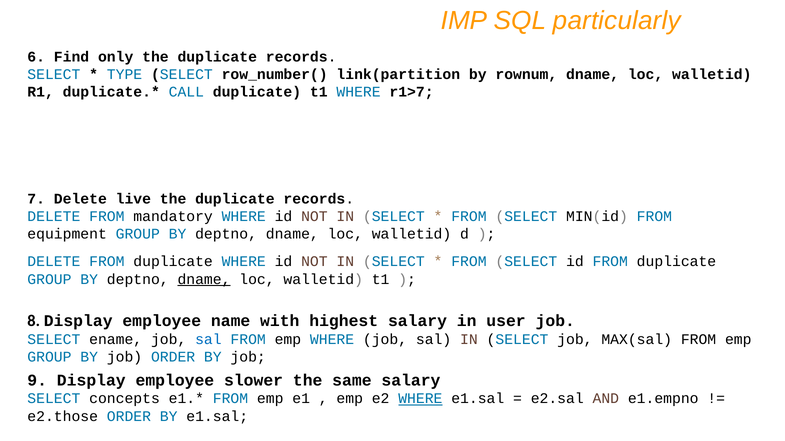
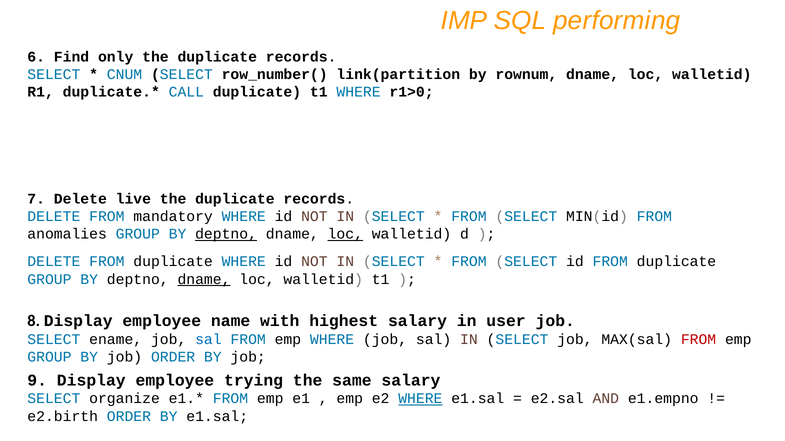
particularly: particularly -> performing
TYPE: TYPE -> CNUM
r1>7: r1>7 -> r1>0
equipment: equipment -> anomalies
deptno at (226, 234) underline: none -> present
loc at (345, 234) underline: none -> present
FROM at (699, 340) colour: black -> red
slower: slower -> trying
concepts: concepts -> organize
e2.those: e2.those -> e2.birth
